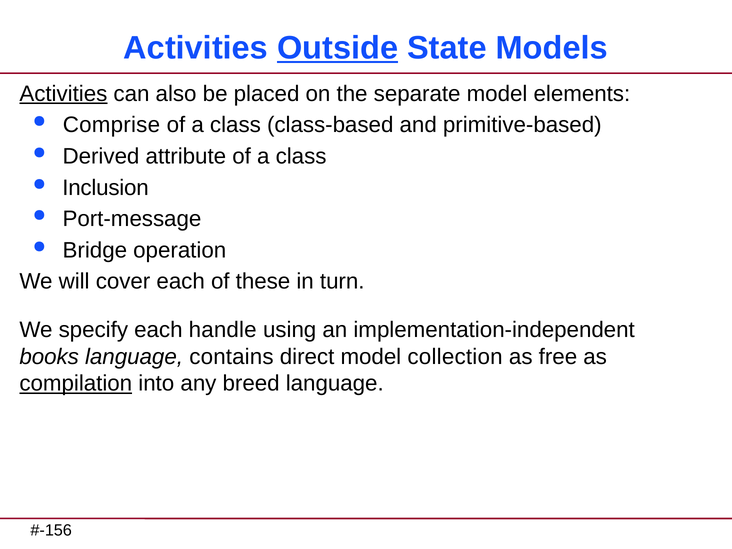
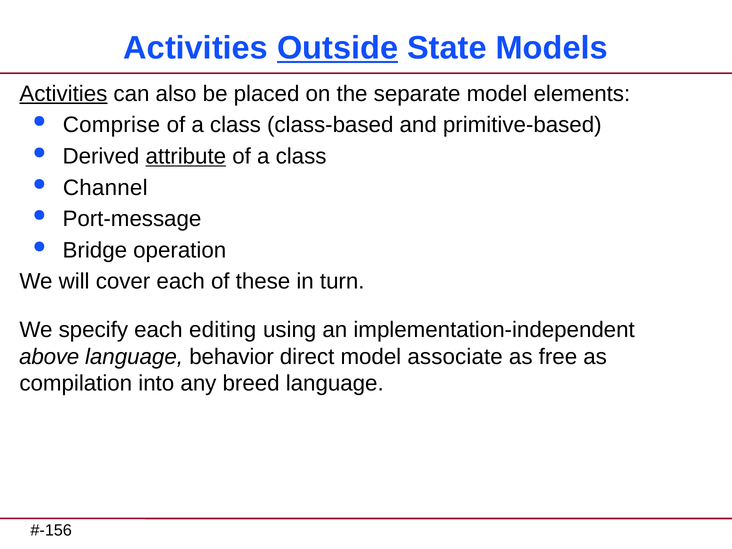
attribute underline: none -> present
Inclusion: Inclusion -> Channel
handle: handle -> editing
books: books -> above
contains: contains -> behavior
collection: collection -> associate
compilation underline: present -> none
